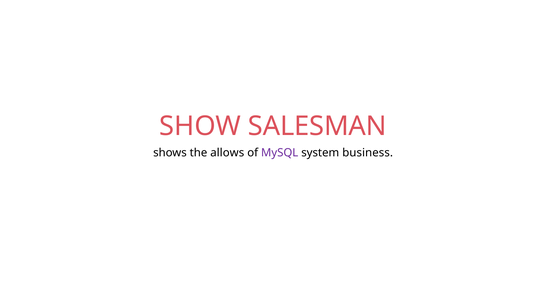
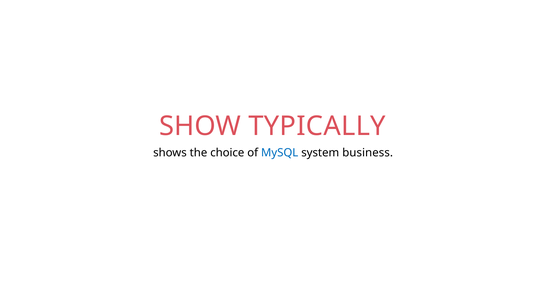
SALESMAN: SALESMAN -> TYPICALLY
allows: allows -> choice
MySQL colour: purple -> blue
